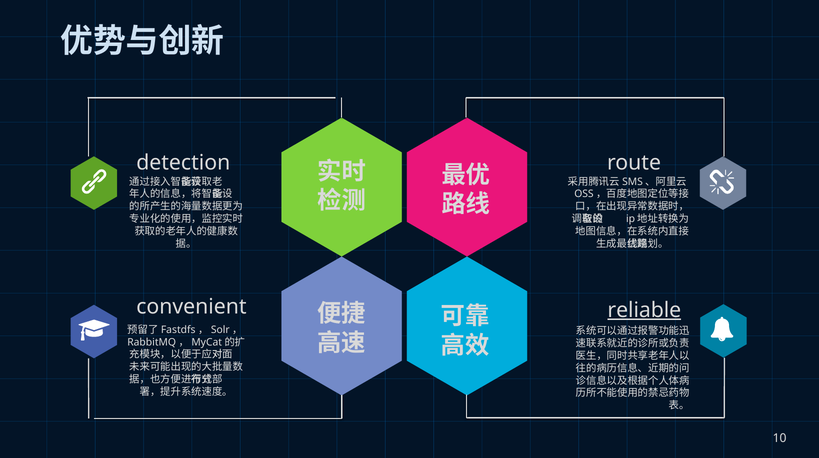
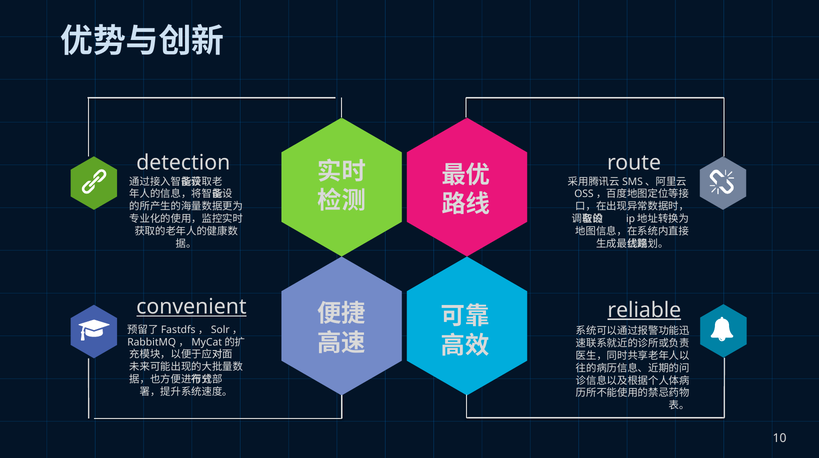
convenient underline: none -> present
